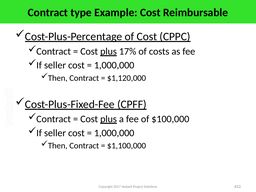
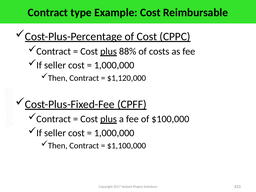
17%: 17% -> 88%
